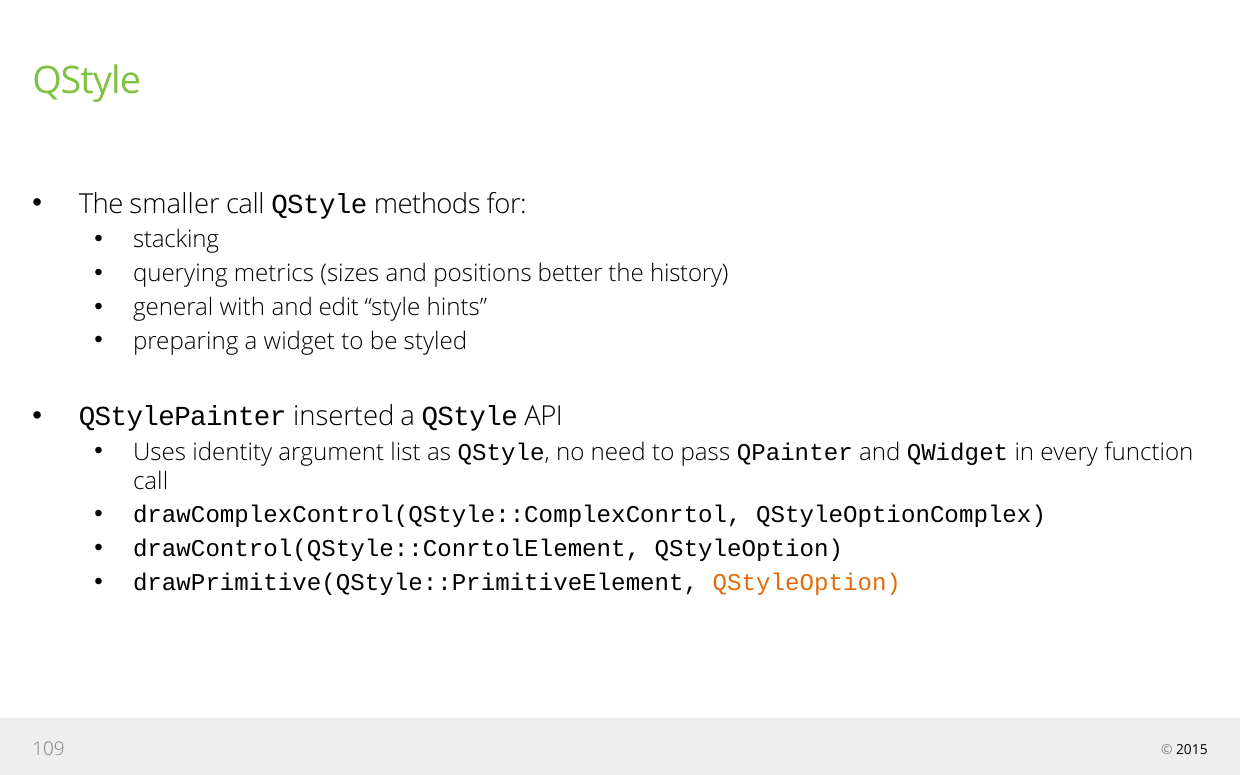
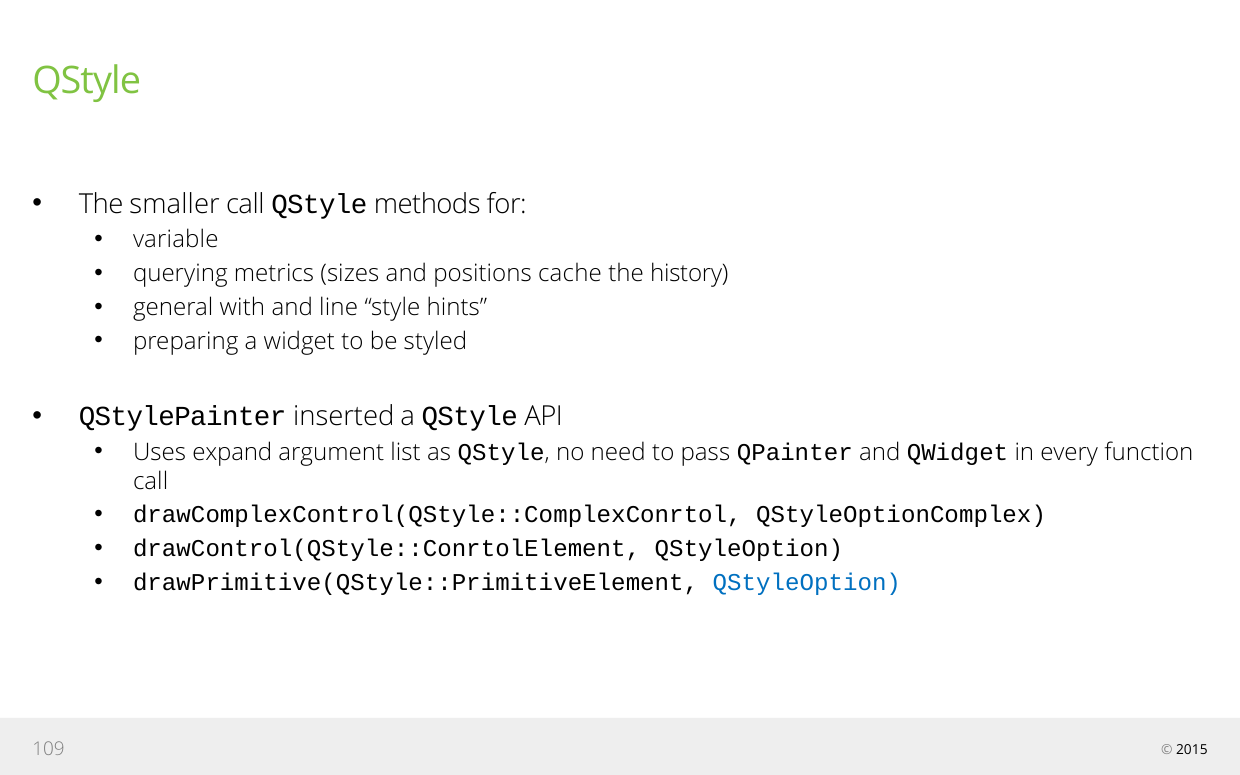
stacking: stacking -> variable
better: better -> cache
edit: edit -> line
identity: identity -> expand
QStyleOption at (807, 583) colour: orange -> blue
